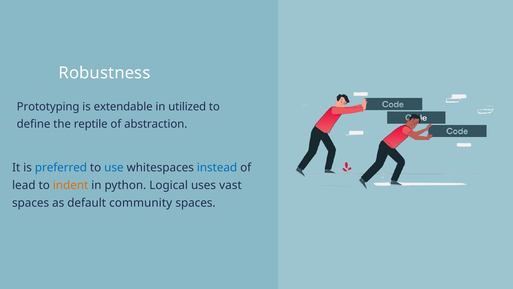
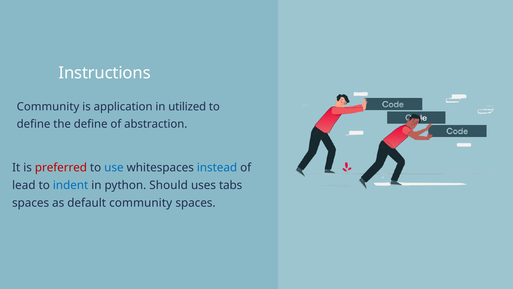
Robustness: Robustness -> Instructions
Prototyping at (48, 107): Prototyping -> Community
extendable: extendable -> application
the reptile: reptile -> define
preferred colour: blue -> red
indent colour: orange -> blue
Logical: Logical -> Should
vast: vast -> tabs
